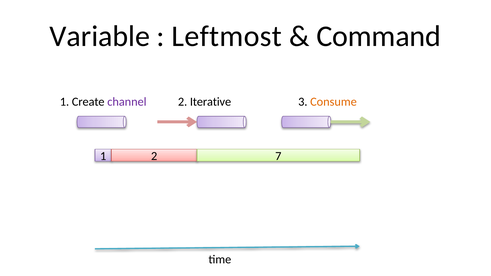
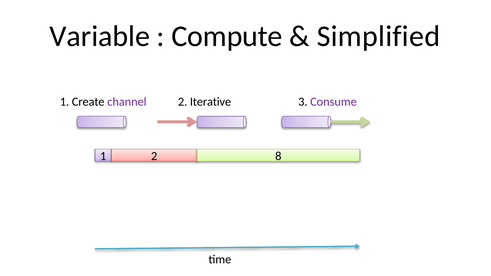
Leftmost: Leftmost -> Compute
Command: Command -> Simplified
Consume colour: orange -> purple
7: 7 -> 8
